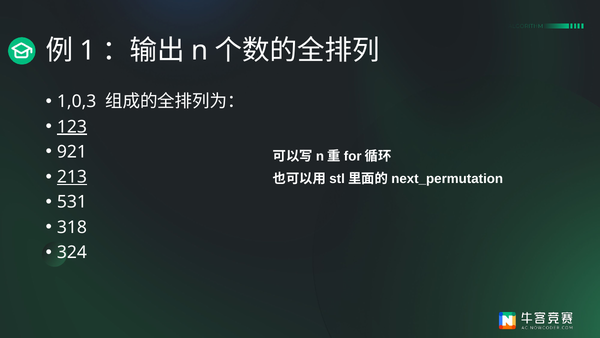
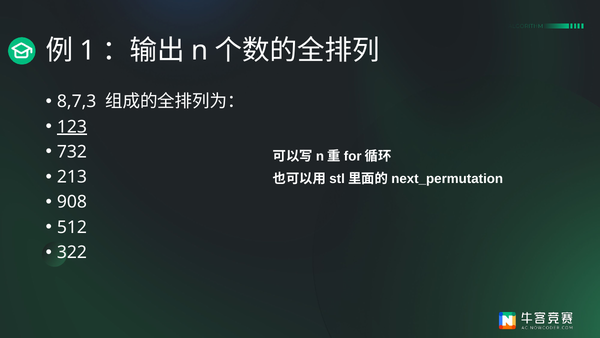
1,0,3: 1,0,3 -> 8,7,3
921: 921 -> 732
213 underline: present -> none
531: 531 -> 908
318: 318 -> 512
324: 324 -> 322
